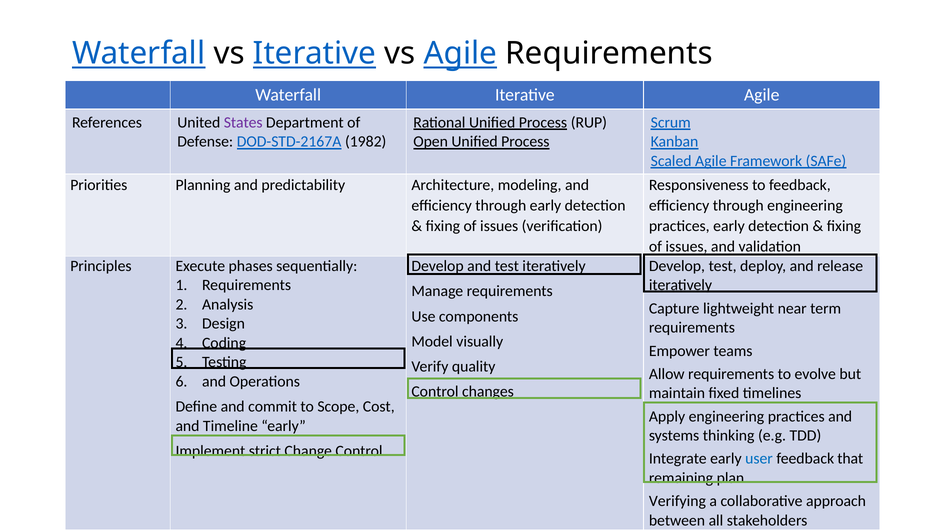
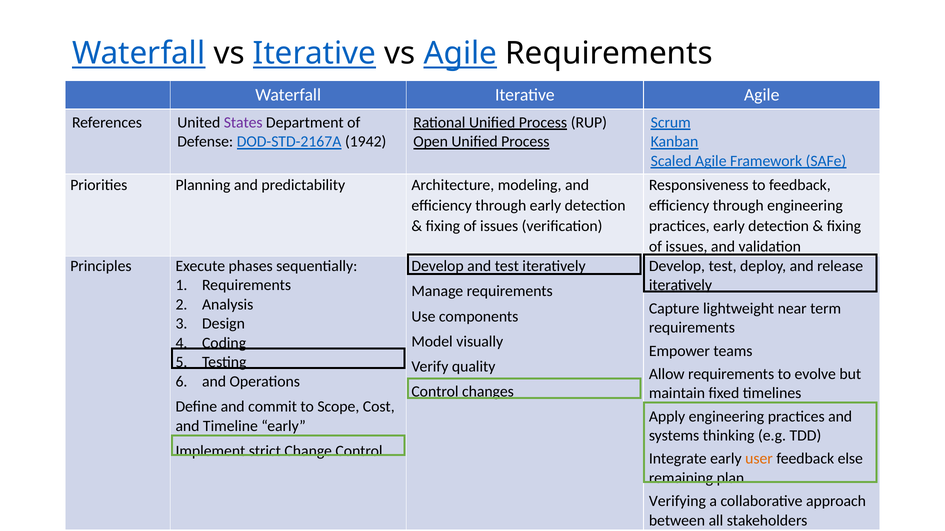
1982: 1982 -> 1942
user colour: blue -> orange
that: that -> else
